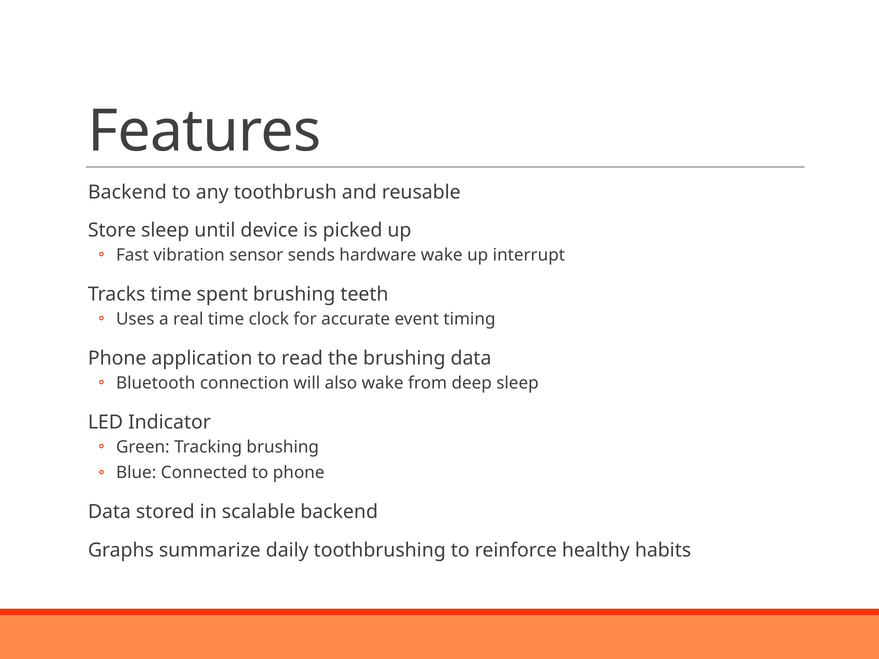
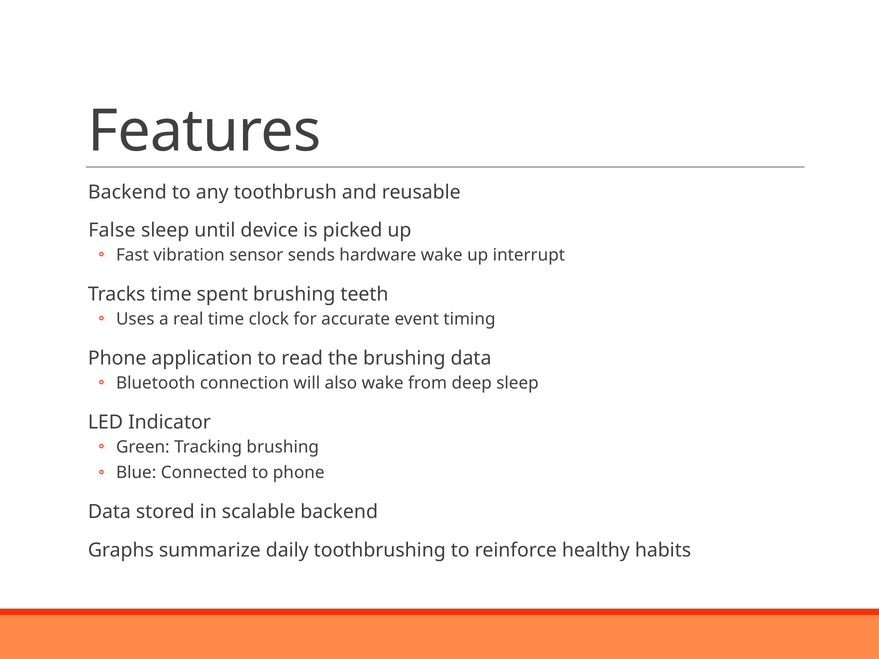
Store: Store -> False
